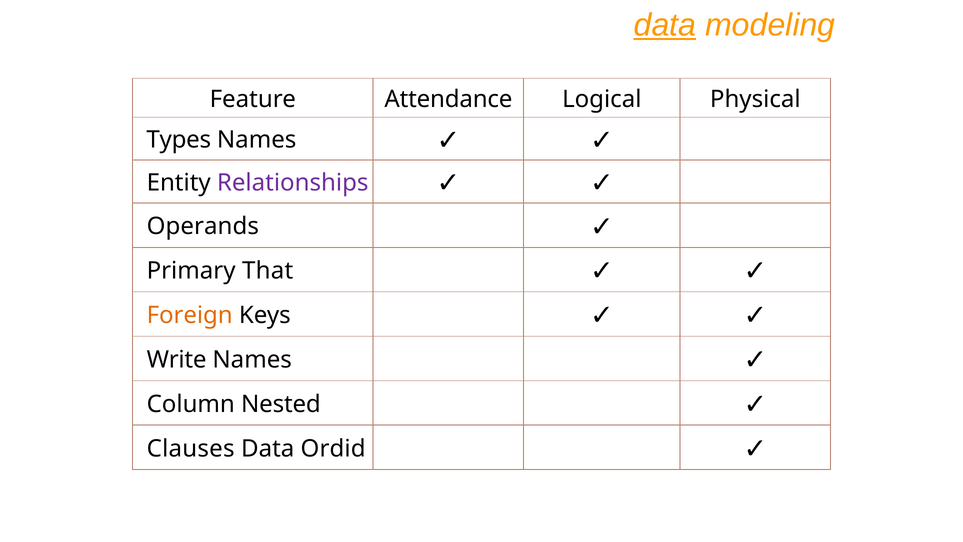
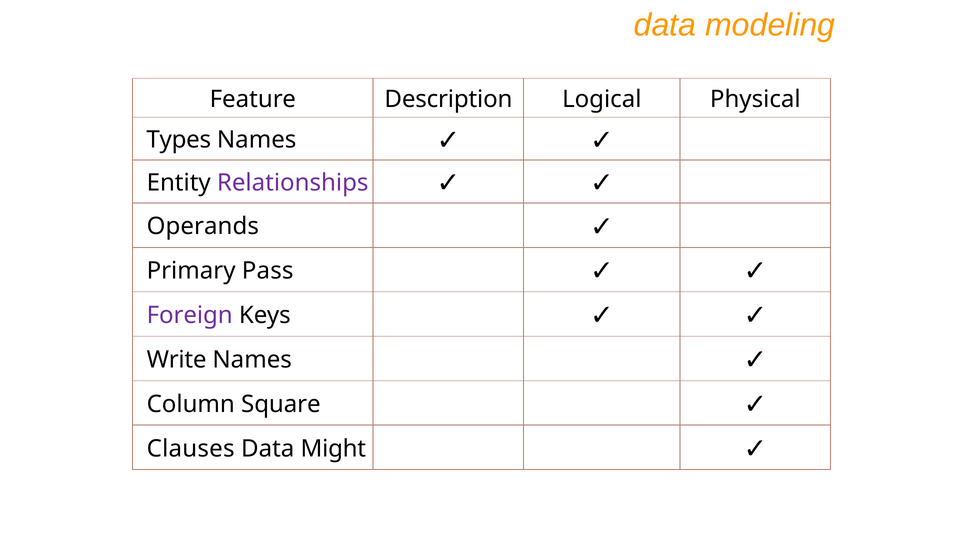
data at (665, 25) underline: present -> none
Attendance: Attendance -> Description
That: That -> Pass
Foreign colour: orange -> purple
Nested: Nested -> Square
Ordid: Ordid -> Might
